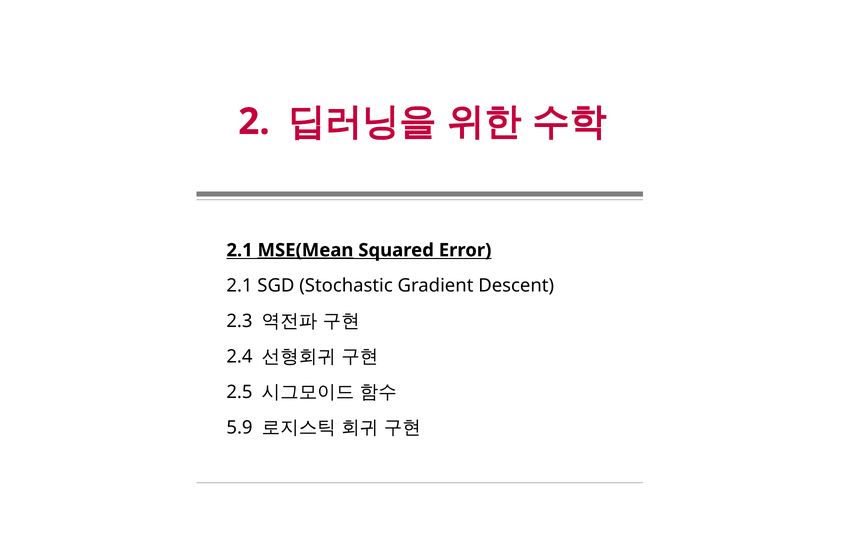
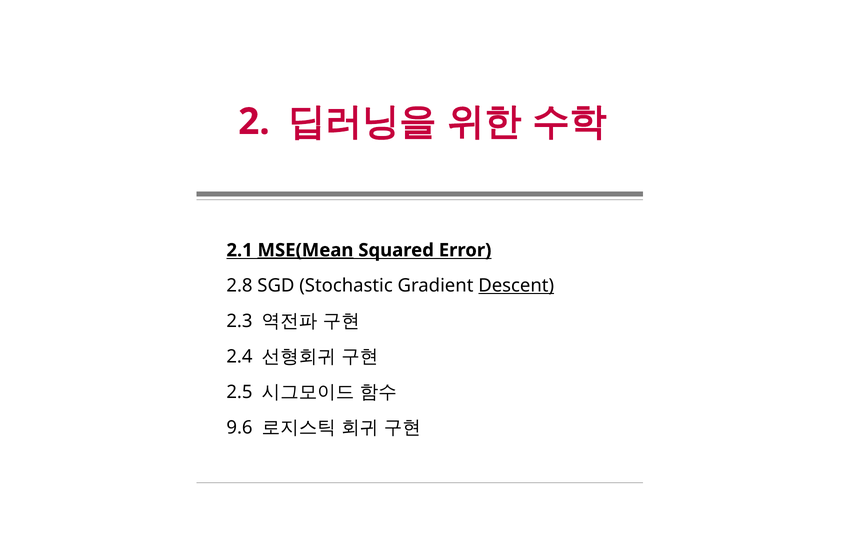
2.1 at (240, 285): 2.1 -> 2.8
Descent underline: none -> present
5.9: 5.9 -> 9.6
